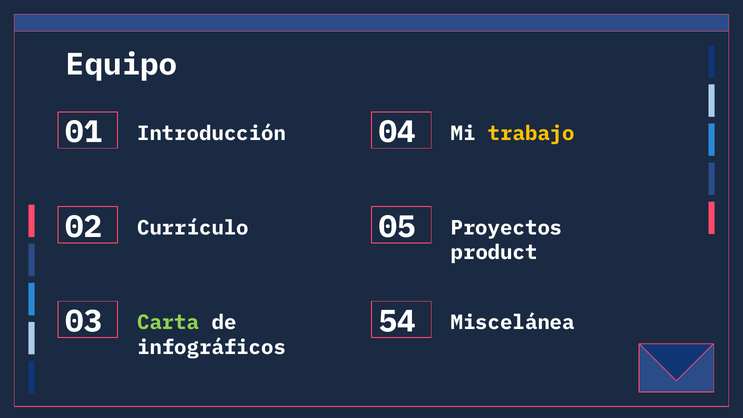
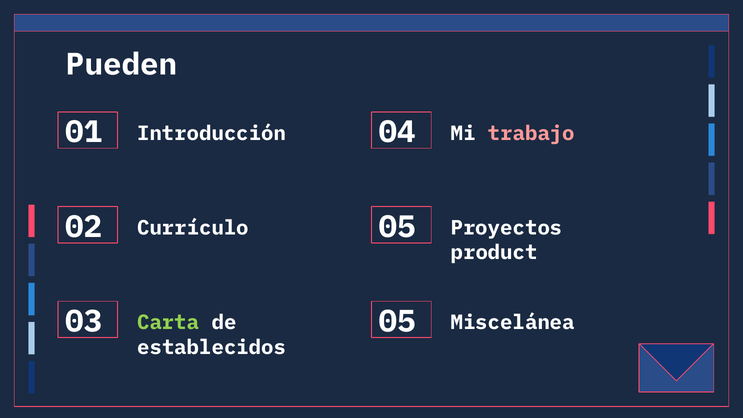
Equipo: Equipo -> Pueden
trabajo colour: yellow -> pink
03 54: 54 -> 05
infográficos: infográficos -> establecidos
